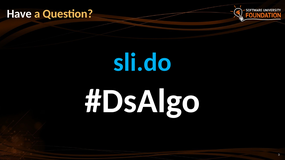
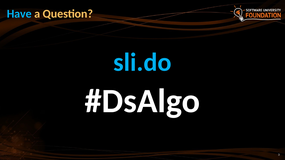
Have colour: white -> light blue
